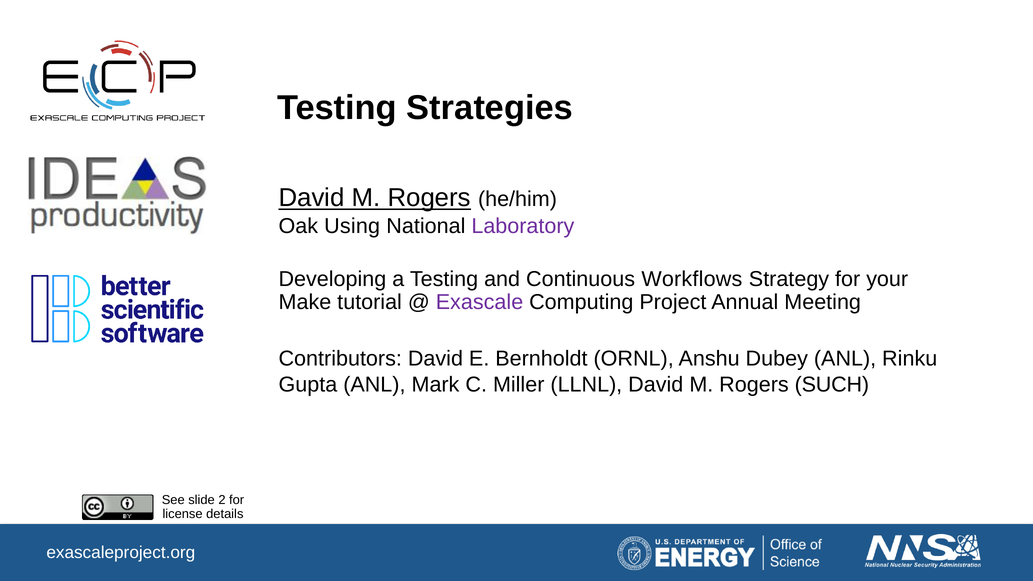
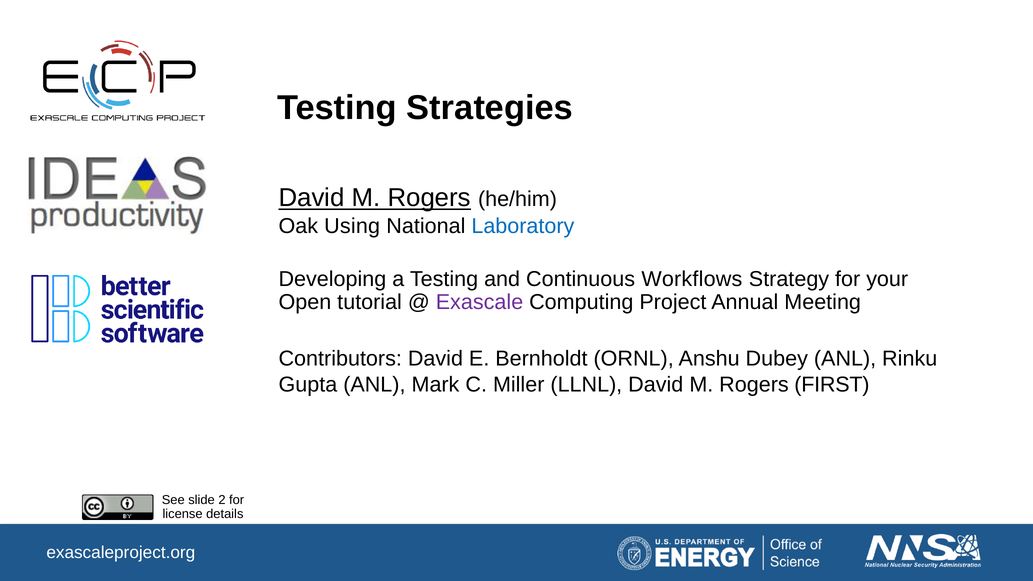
Laboratory colour: purple -> blue
Make: Make -> Open
SUCH: SUCH -> FIRST
